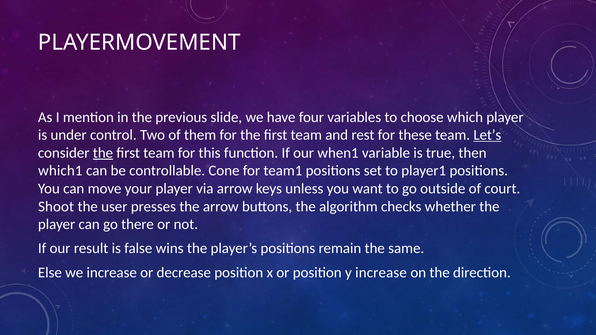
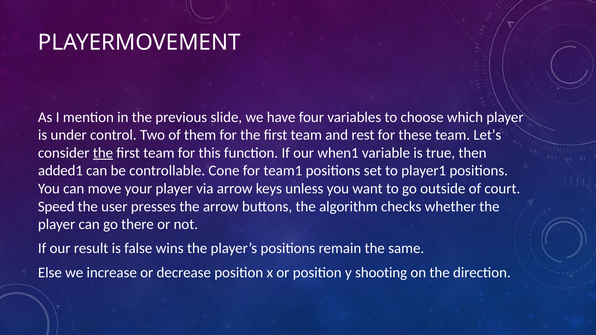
Let’s underline: present -> none
which1: which1 -> added1
Shoot: Shoot -> Speed
y increase: increase -> shooting
